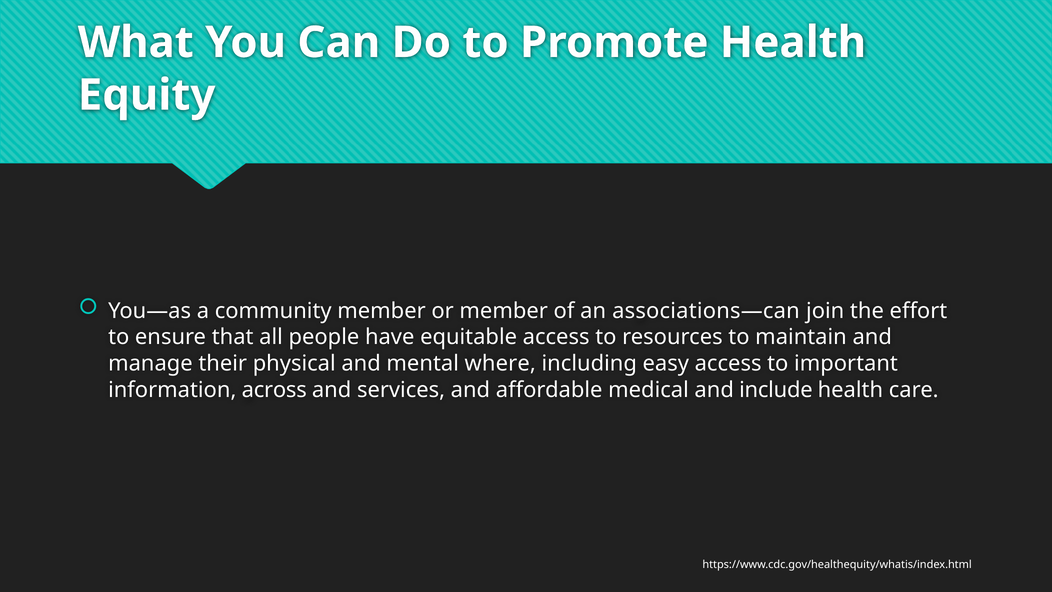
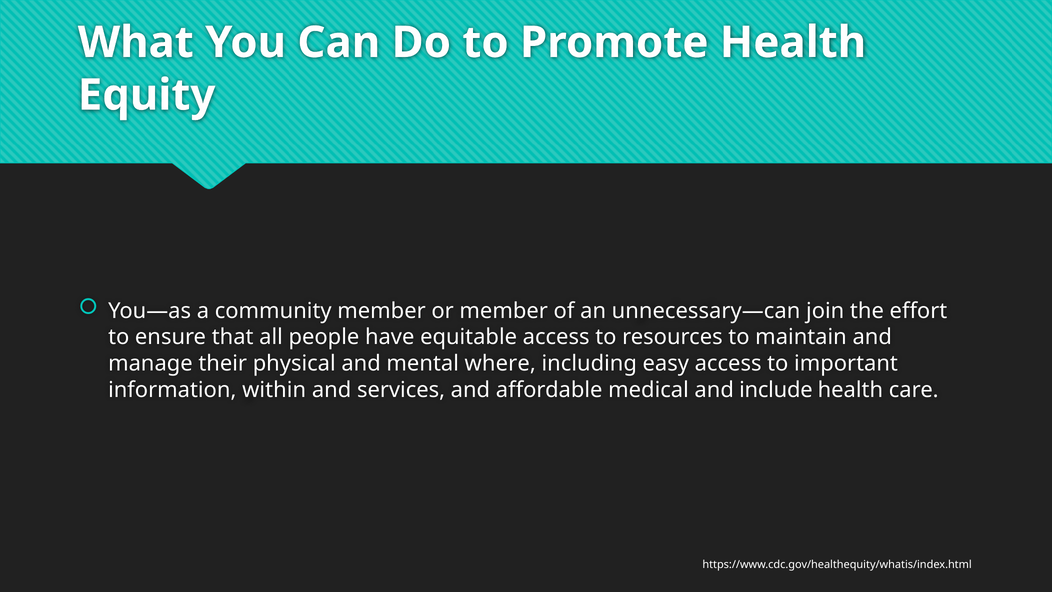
associations—can: associations—can -> unnecessary—can
across: across -> within
